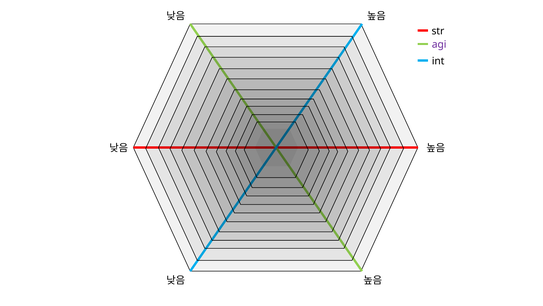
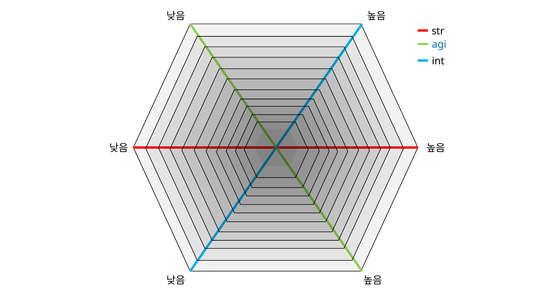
agi colour: purple -> blue
